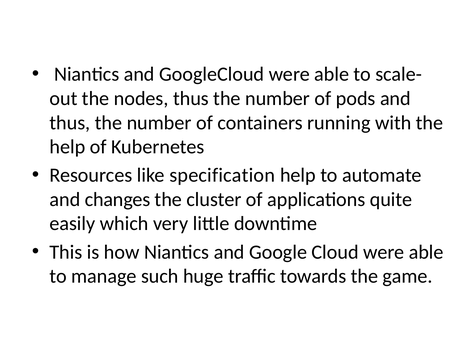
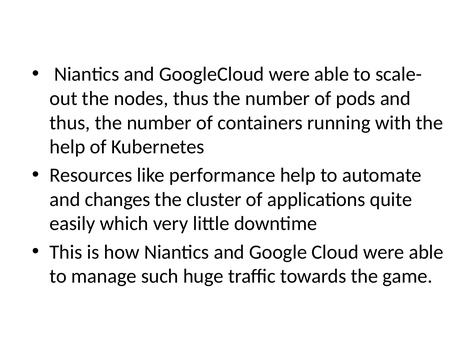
specification: specification -> performance
